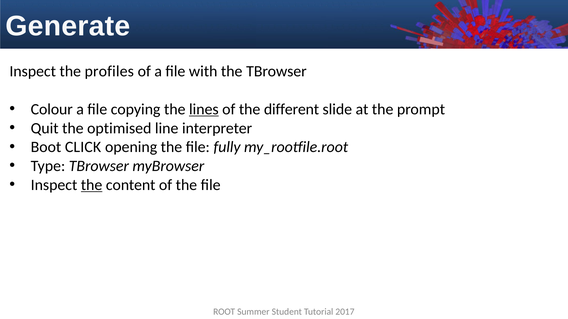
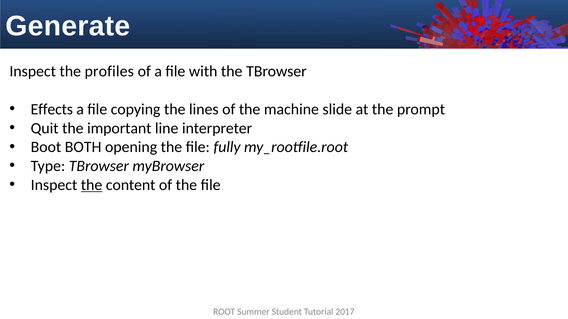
Colour: Colour -> Effects
lines underline: present -> none
different: different -> machine
optimised: optimised -> important
CLICK: CLICK -> BOTH
